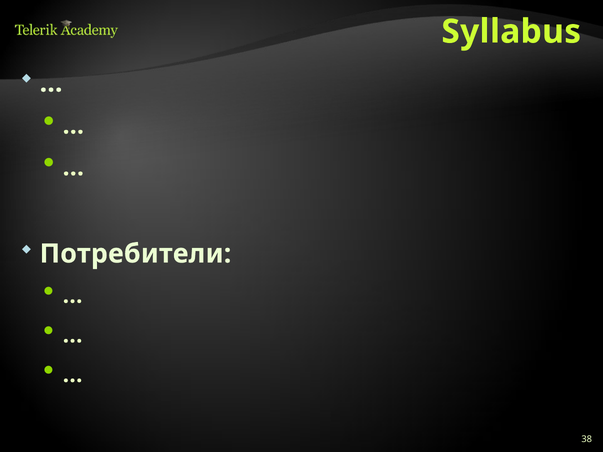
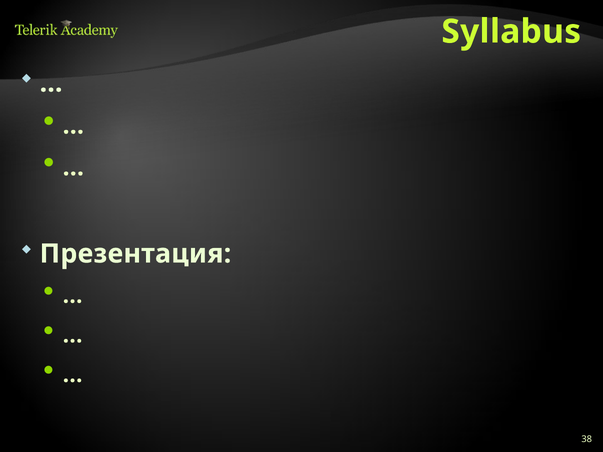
Потребители: Потребители -> Презентация
